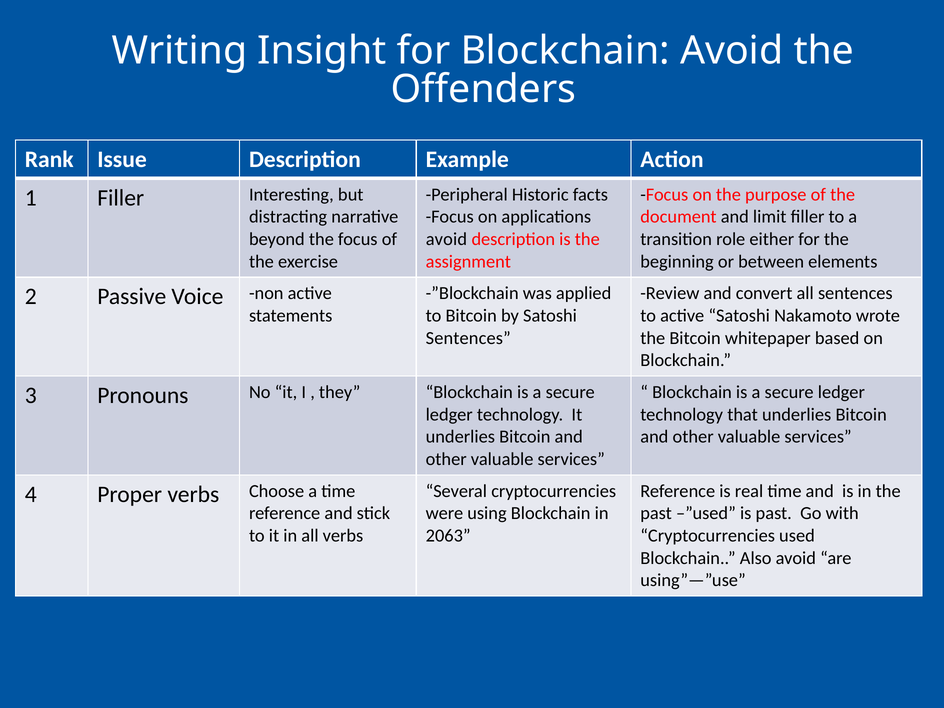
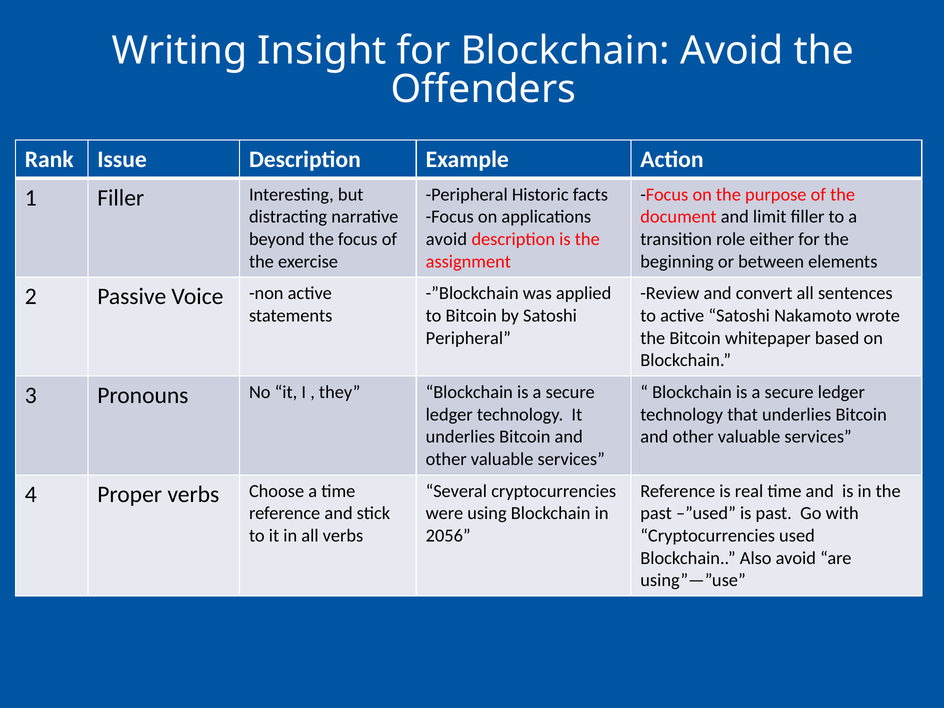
Sentences at (468, 338): Sentences -> Peripheral
2063: 2063 -> 2056
